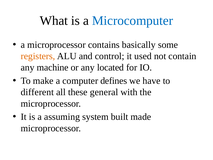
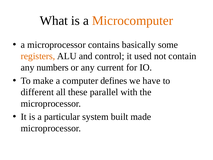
Microcomputer colour: blue -> orange
machine: machine -> numbers
located: located -> current
general: general -> parallel
assuming: assuming -> particular
